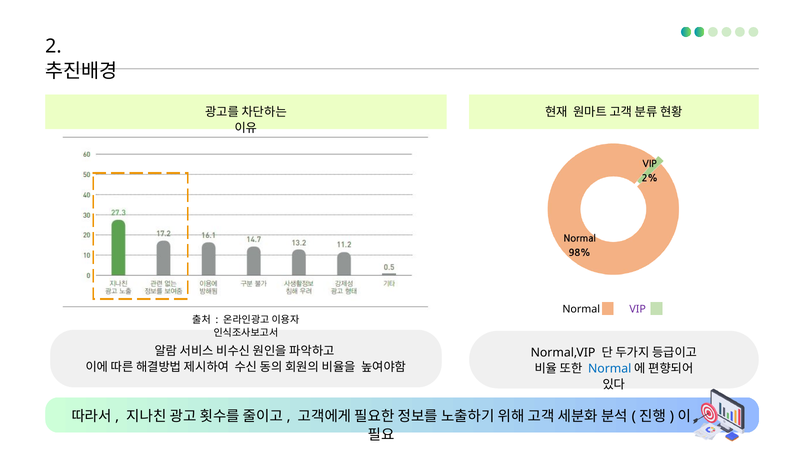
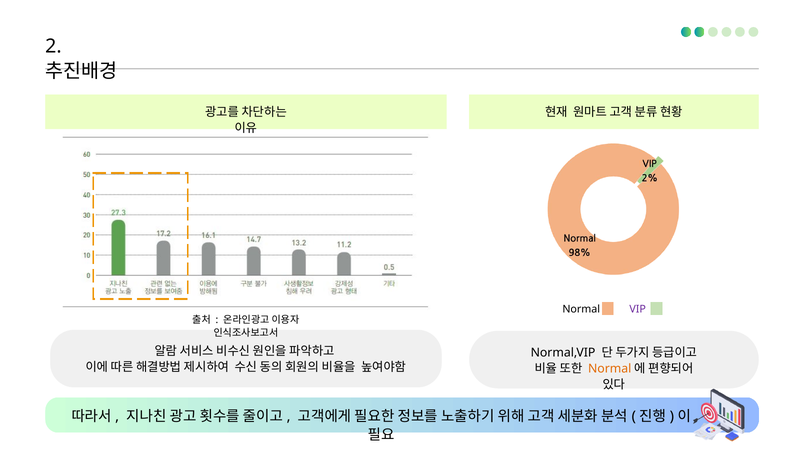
Normal at (610, 369) colour: blue -> orange
